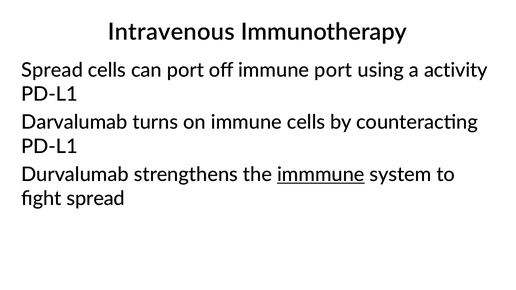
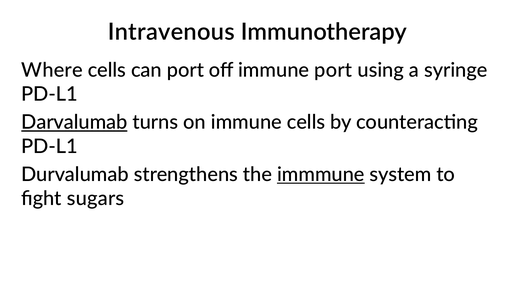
Spread at (52, 70): Spread -> Where
activity: activity -> syringe
Darvalumab underline: none -> present
fight spread: spread -> sugars
